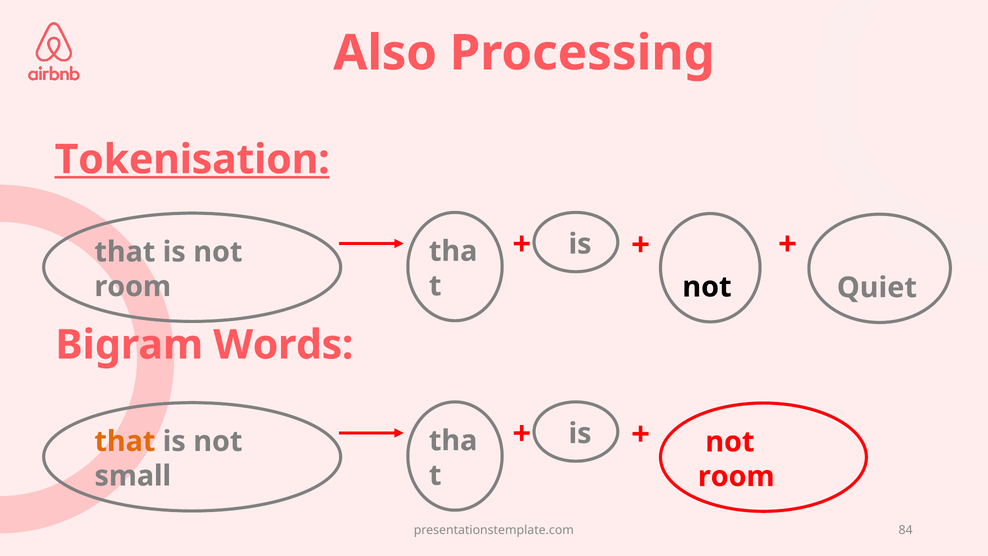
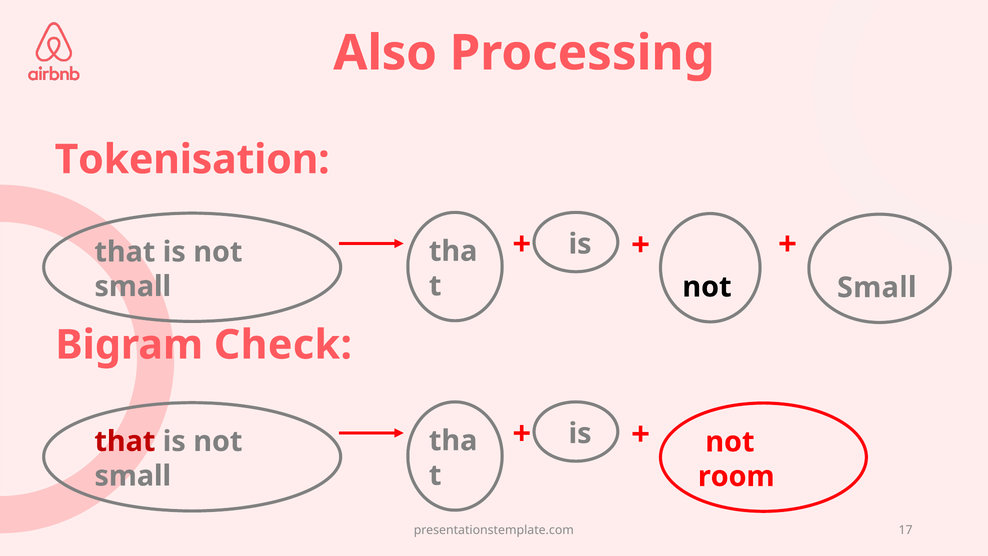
Tokenisation underline: present -> none
room at (133, 286): room -> small
Quiet at (877, 287): Quiet -> Small
Words: Words -> Check
that at (125, 441) colour: orange -> red
84: 84 -> 17
